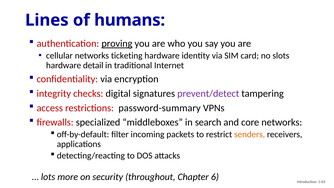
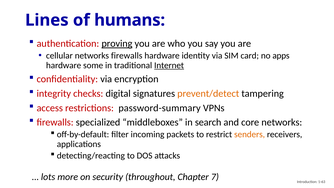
networks ticketing: ticketing -> firewalls
slots: slots -> apps
detail: detail -> some
Internet underline: none -> present
prevent/detect colour: purple -> orange
6: 6 -> 7
